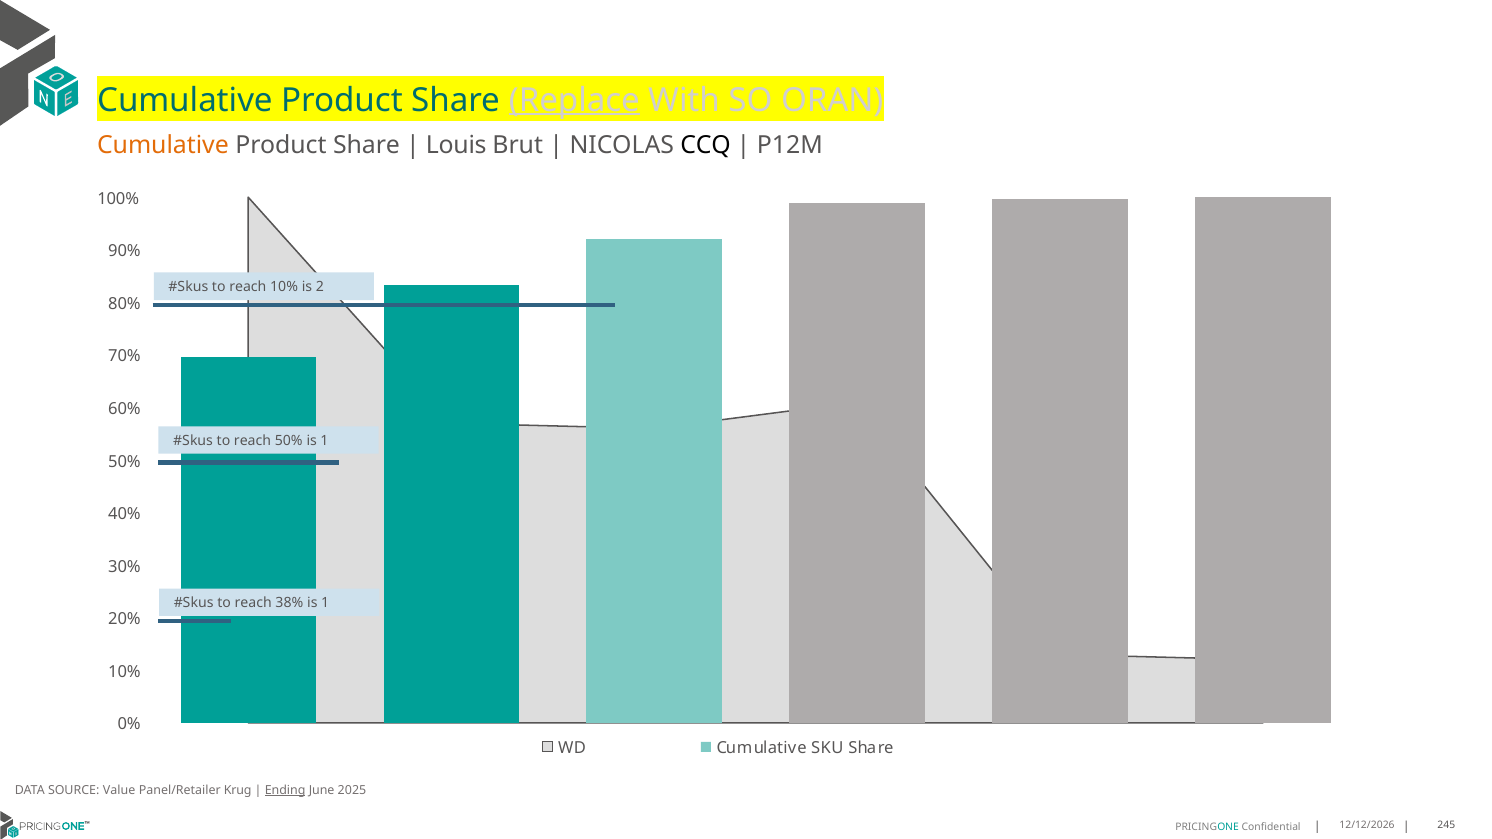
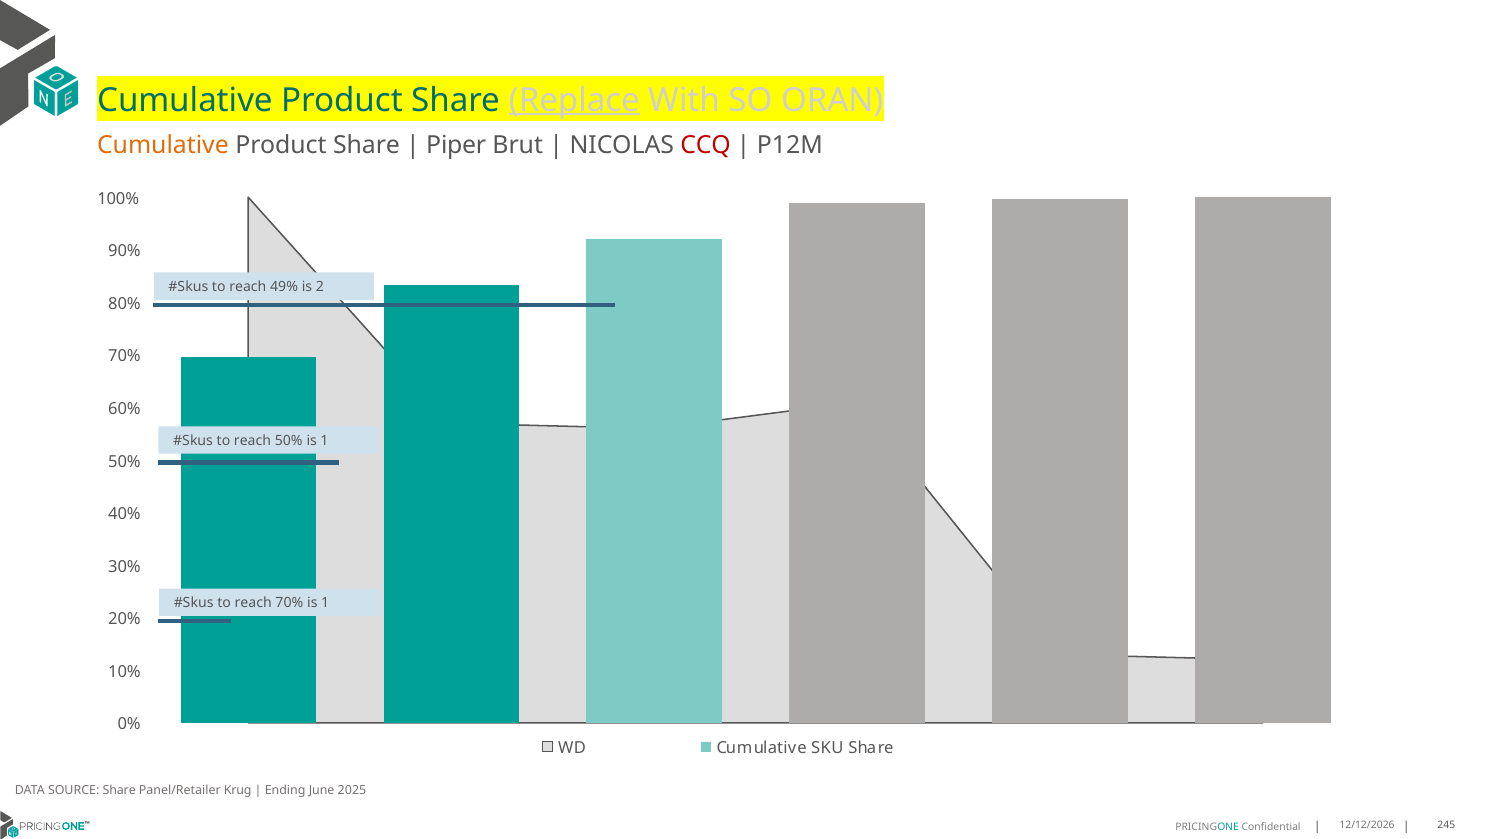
Louis: Louis -> Piper
CCQ colour: black -> red
reach 10%: 10% -> 49%
reach 38%: 38% -> 70%
SOURCE Value: Value -> Share
Ending underline: present -> none
